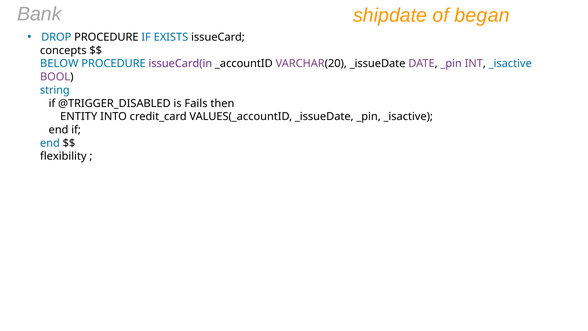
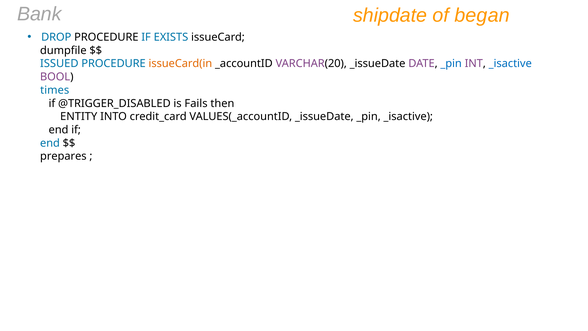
concepts: concepts -> dumpfile
BELOW: BELOW -> ISSUED
issueCard(in colour: purple -> orange
_pin at (451, 64) colour: purple -> blue
string: string -> times
flexibility: flexibility -> prepares
